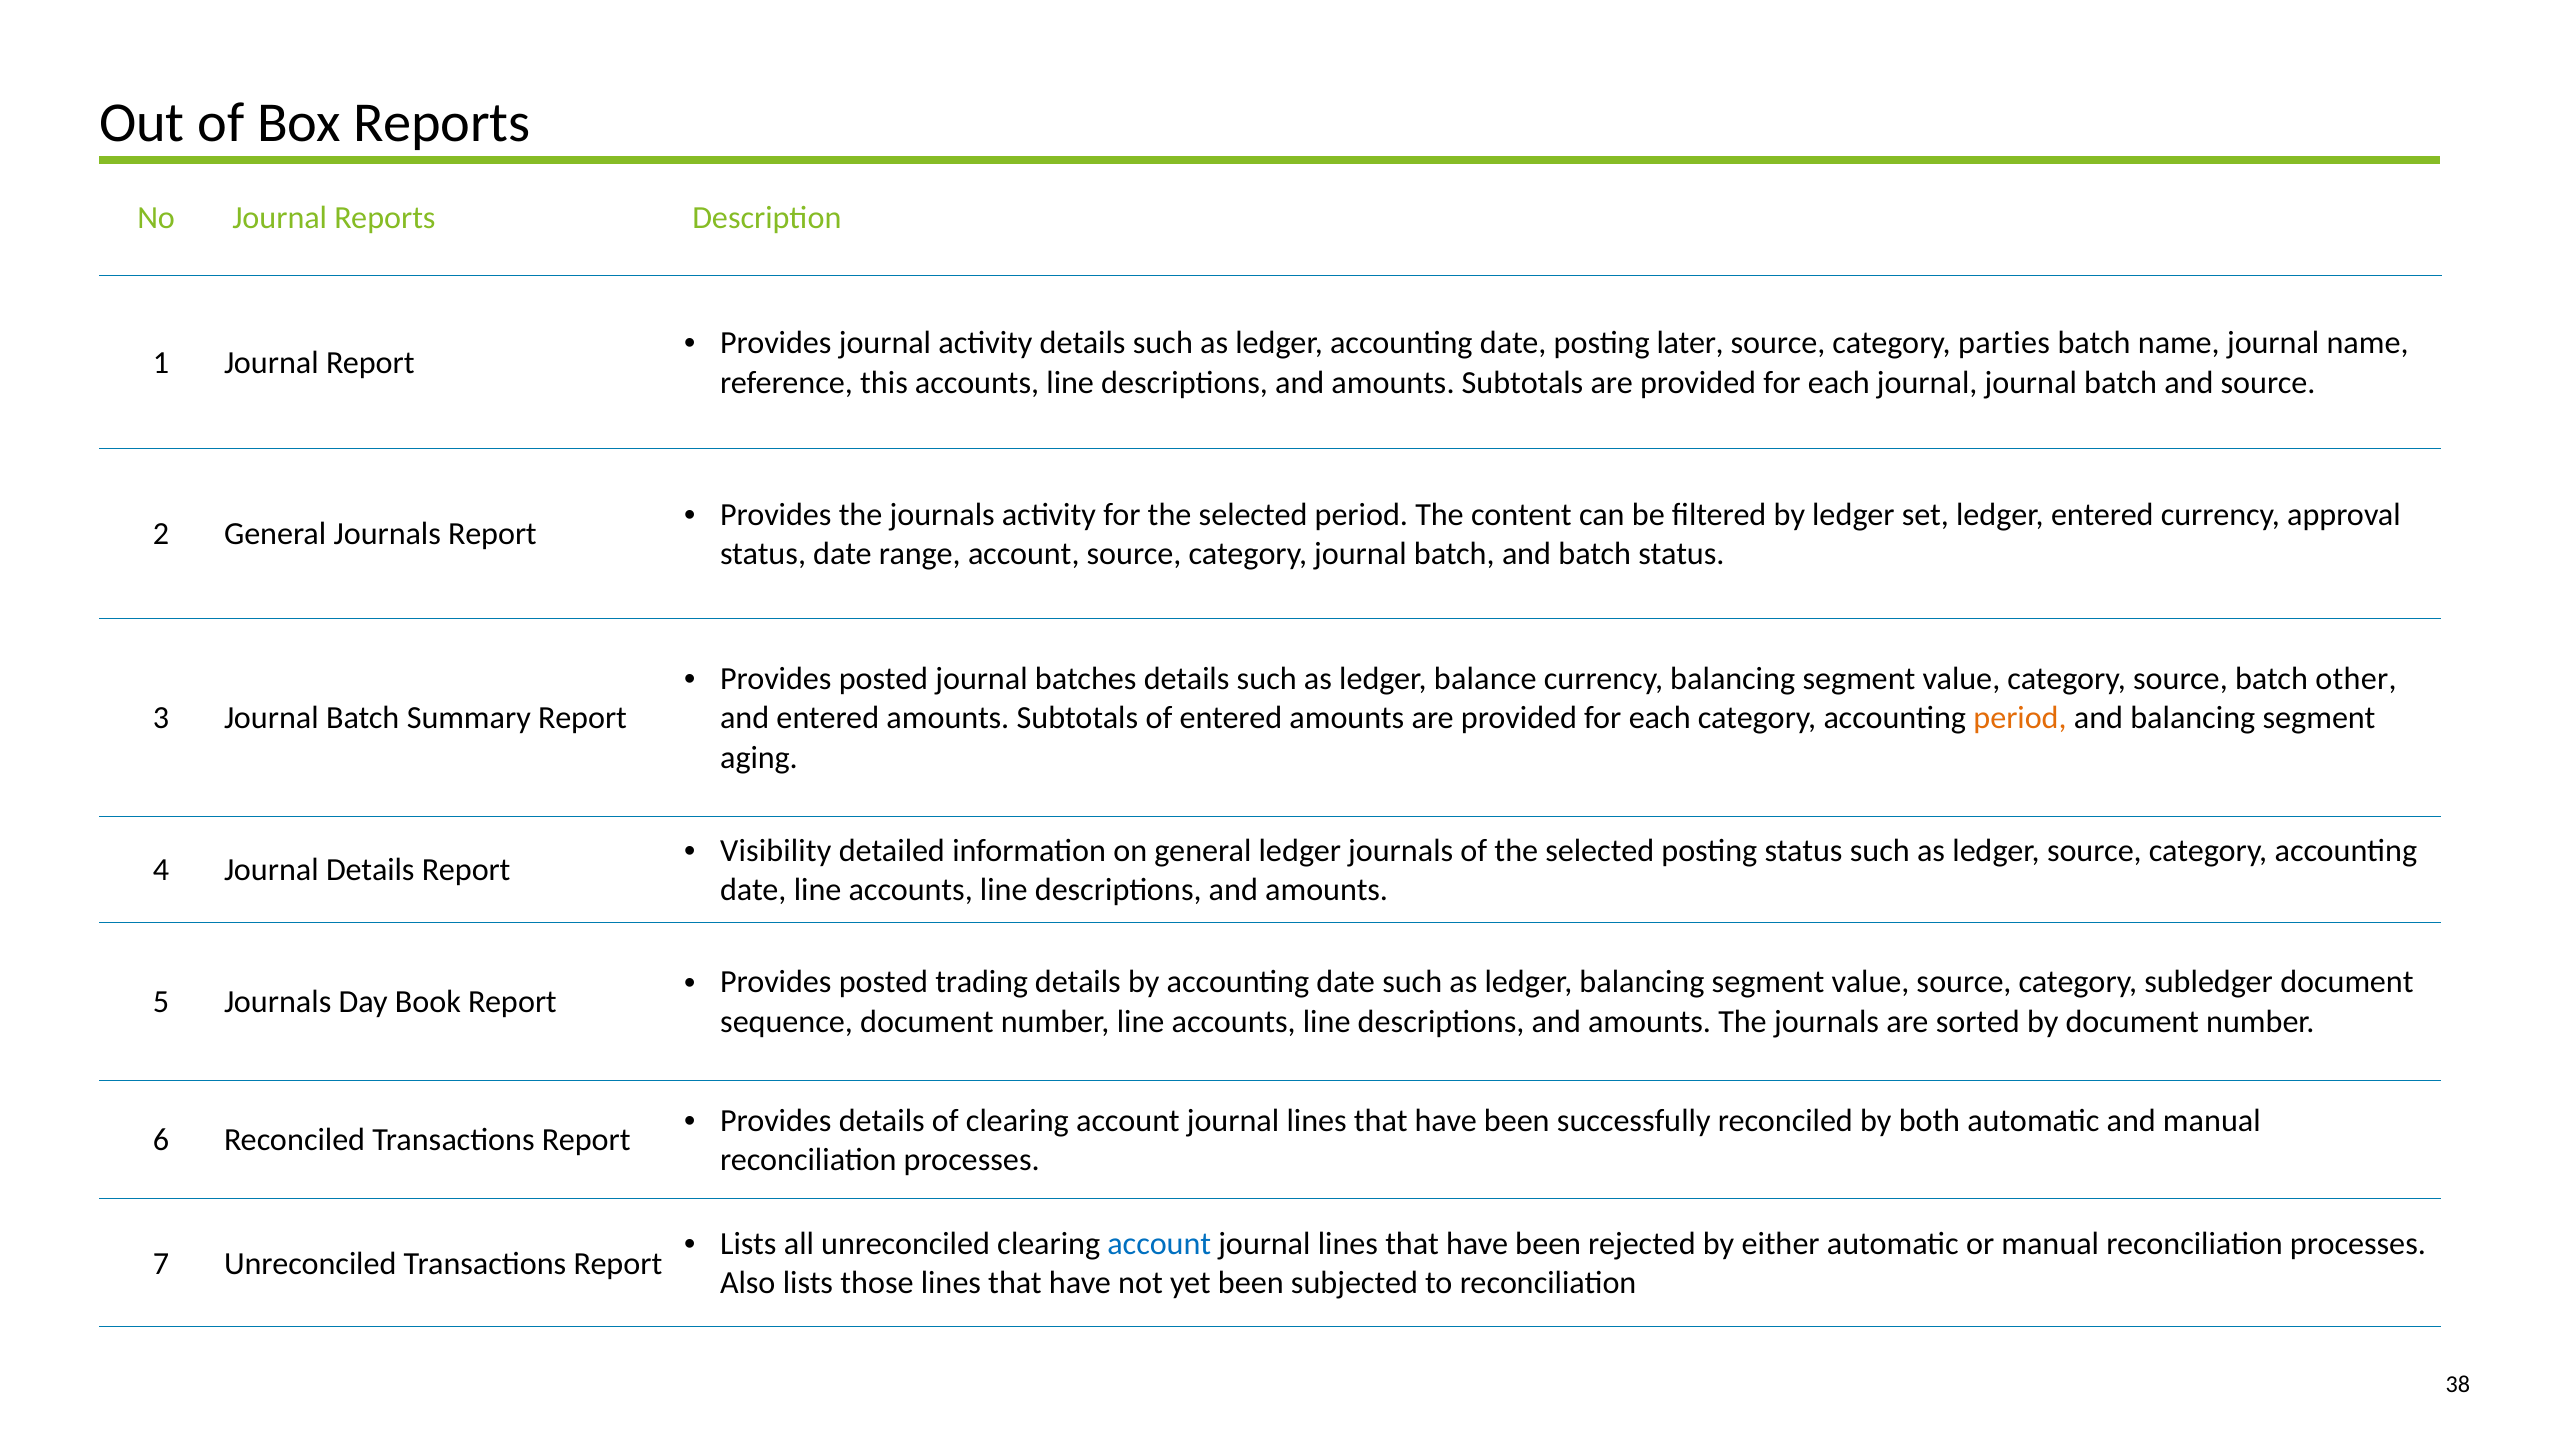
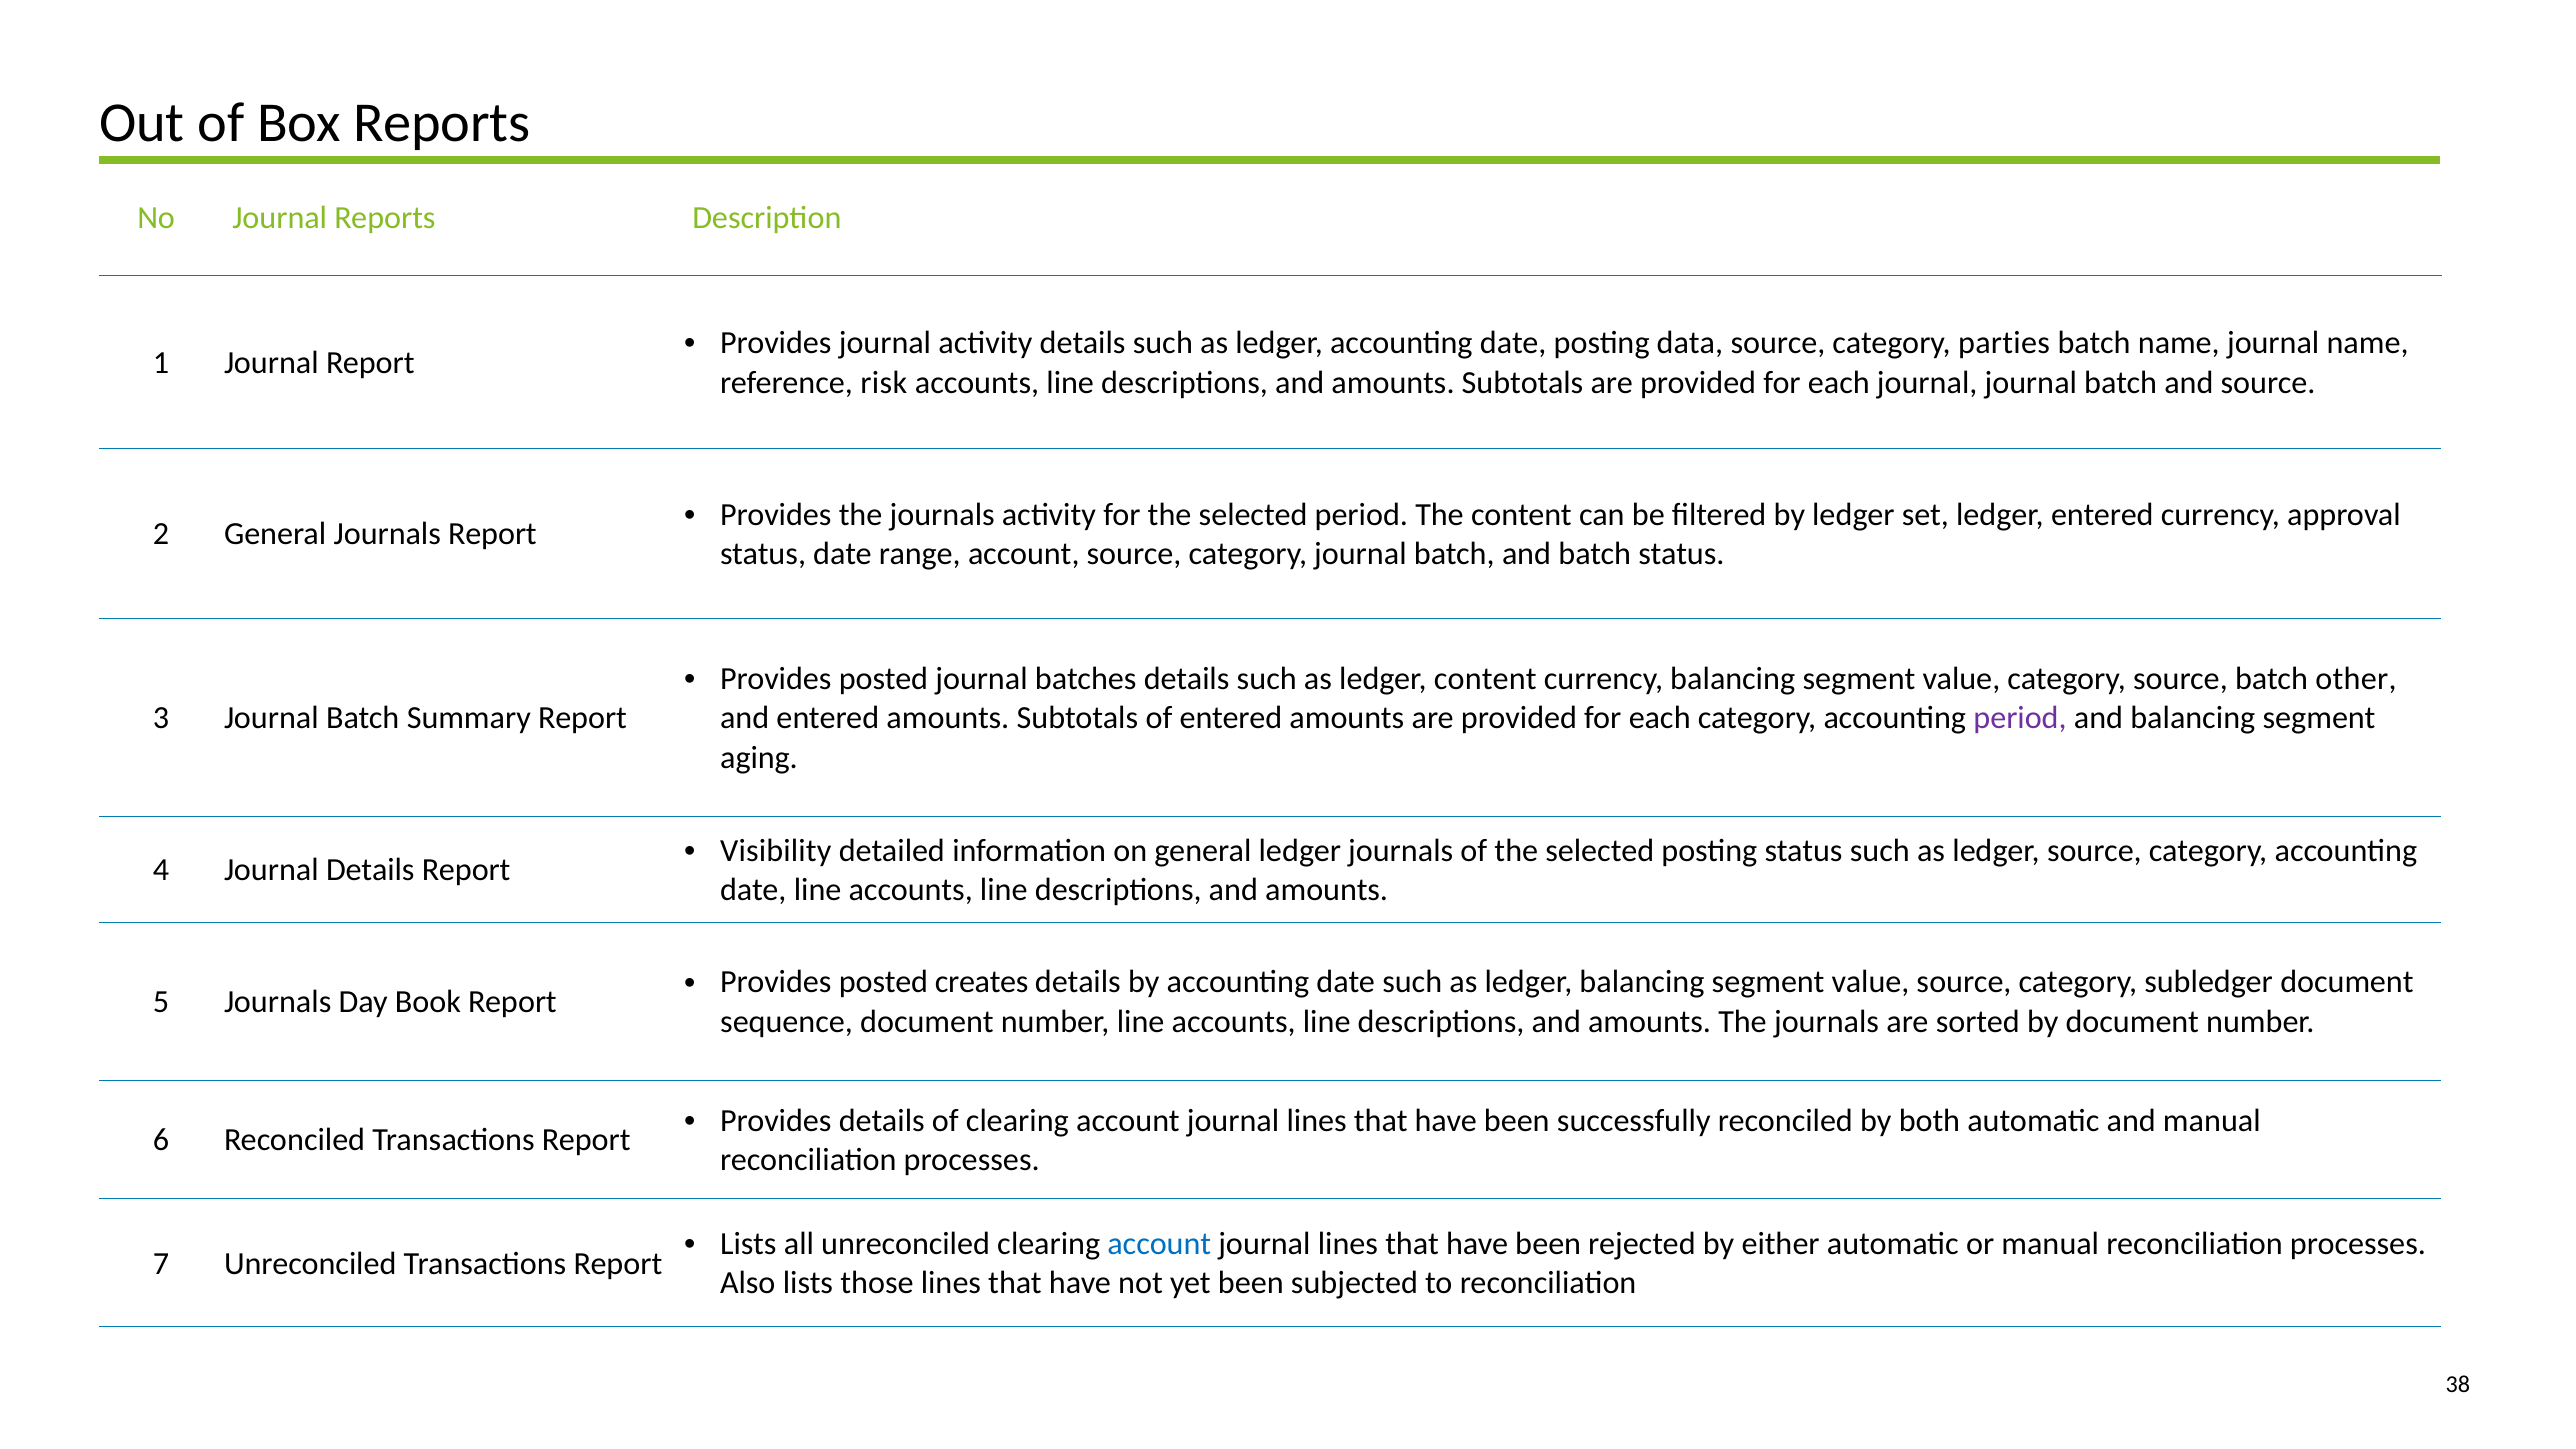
later: later -> data
this: this -> risk
ledger balance: balance -> content
period at (2020, 718) colour: orange -> purple
trading: trading -> creates
